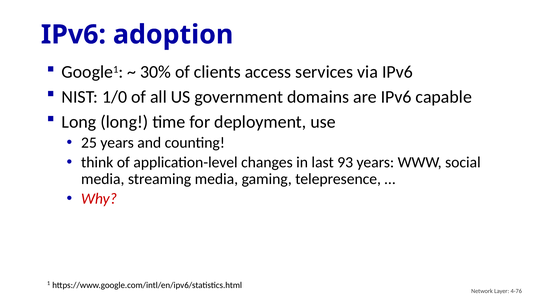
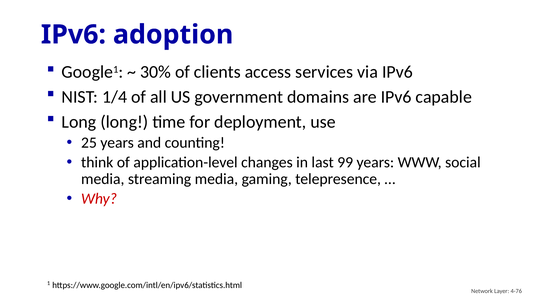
1/0: 1/0 -> 1/4
93: 93 -> 99
